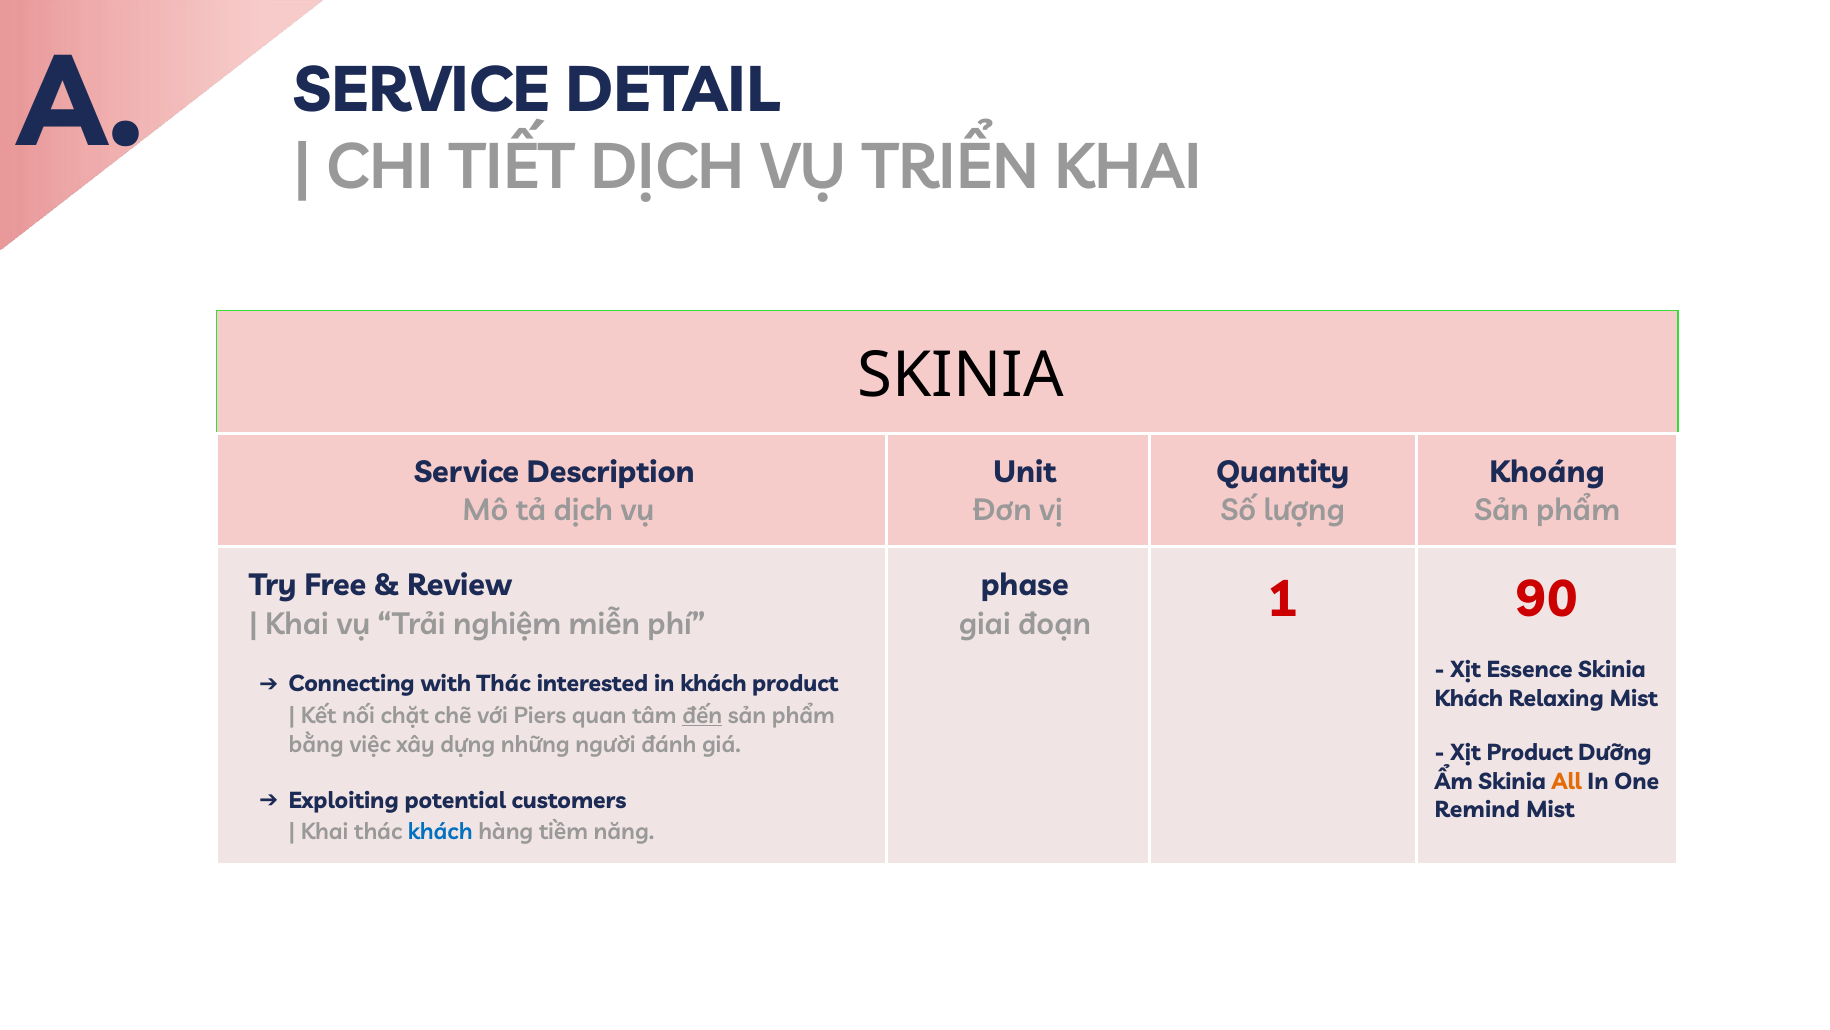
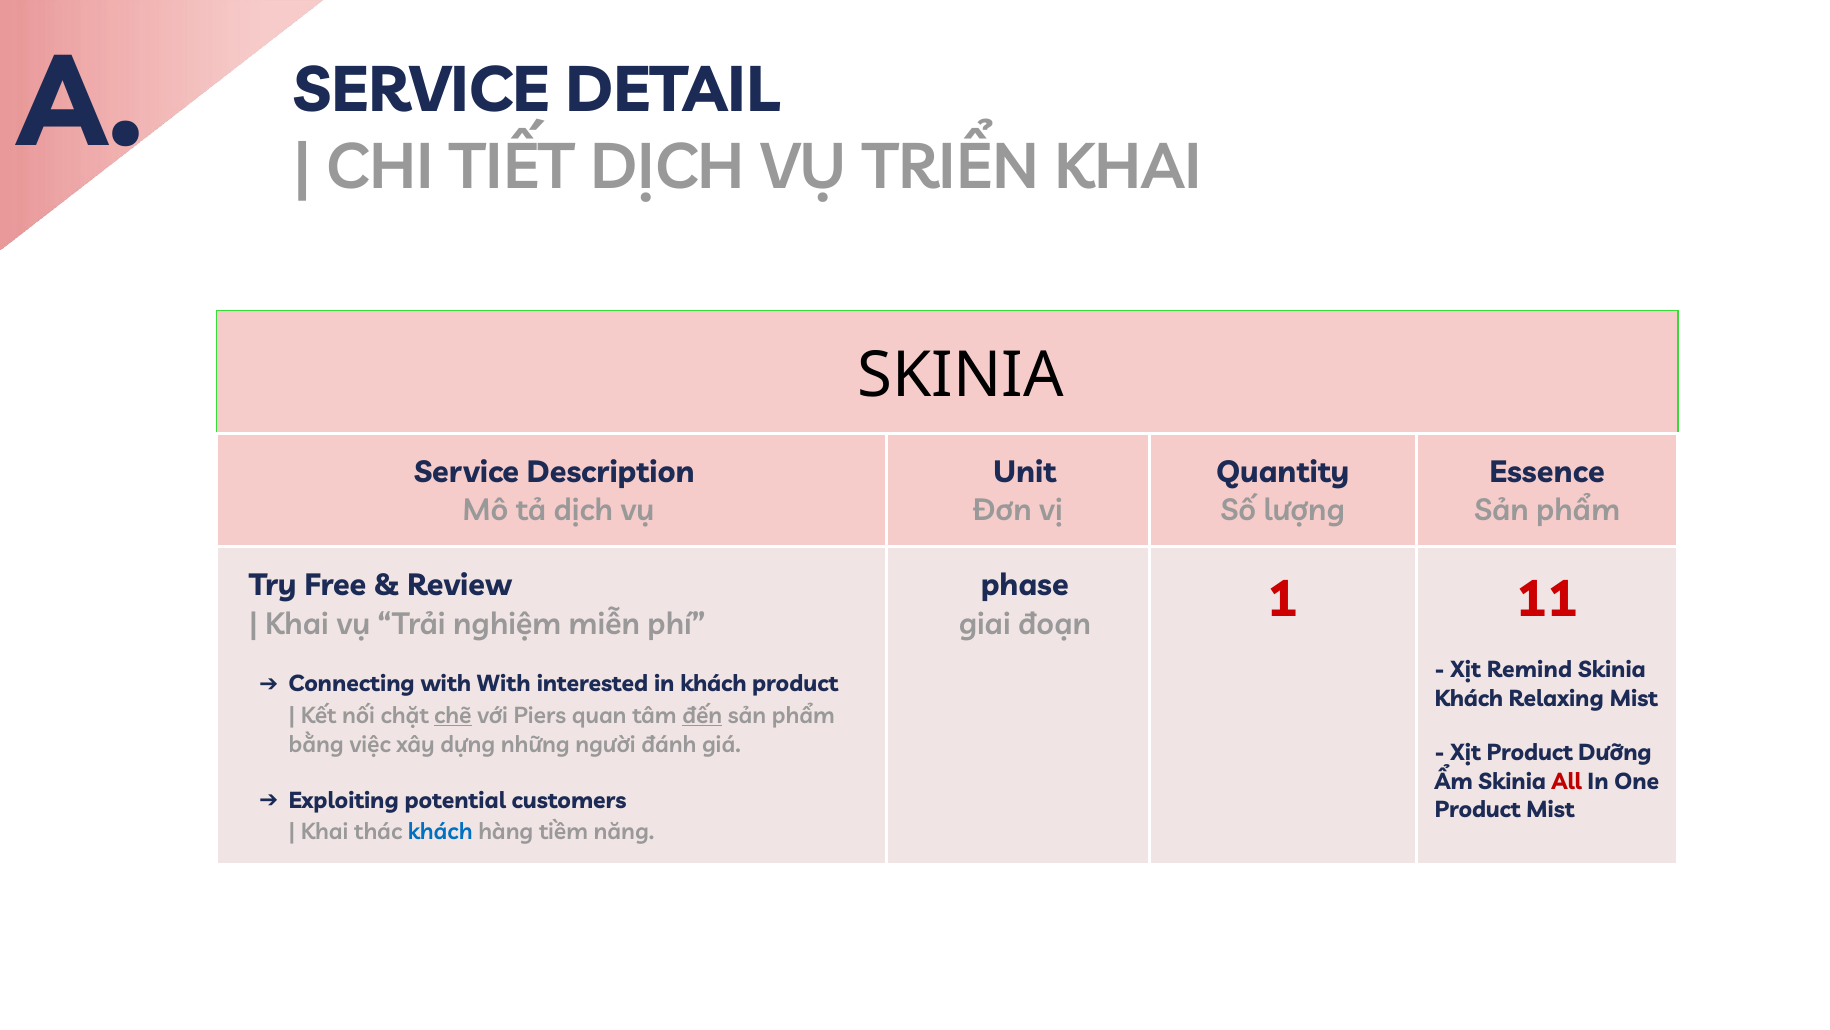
Khoáng: Khoáng -> Essence
90: 90 -> 11
Essence: Essence -> Remind
with Thác: Thác -> With
chẽ underline: none -> present
All colour: orange -> red
Remind at (1477, 810): Remind -> Product
